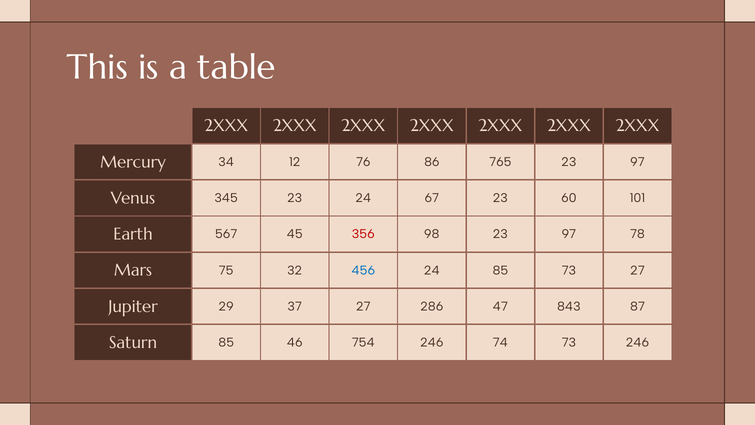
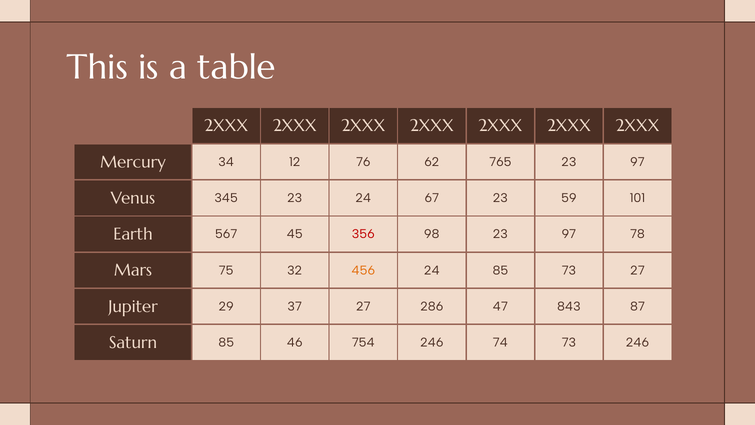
86: 86 -> 62
60: 60 -> 59
456 colour: blue -> orange
